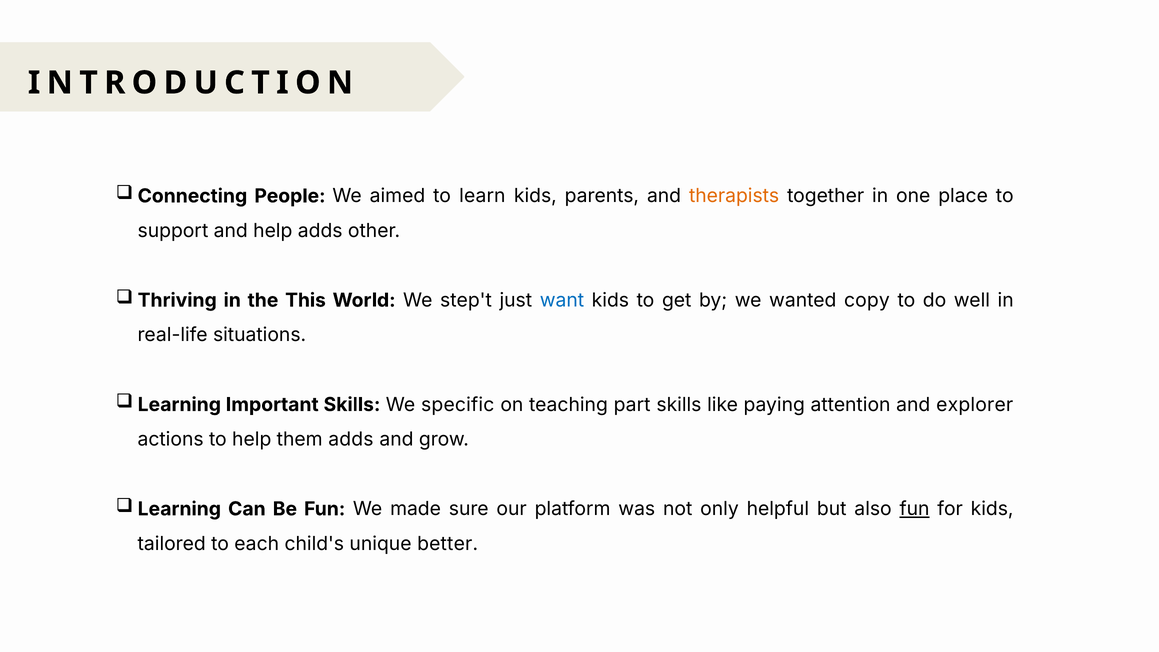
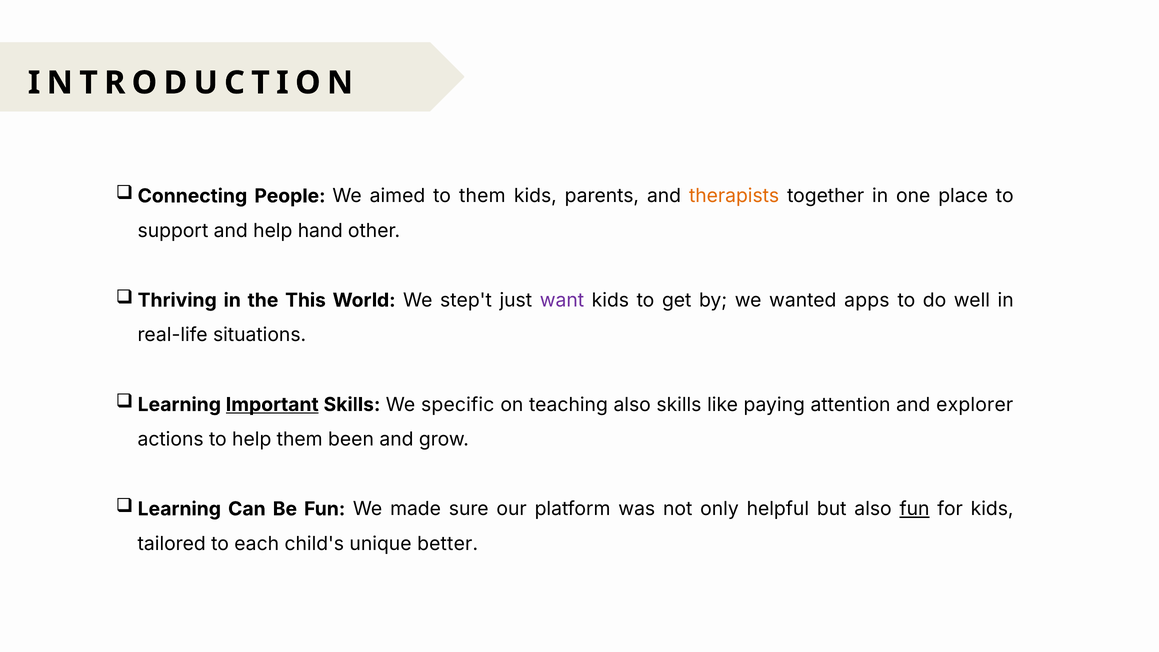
to learn: learn -> them
help adds: adds -> hand
want colour: blue -> purple
copy: copy -> apps
Important underline: none -> present
teaching part: part -> also
them adds: adds -> been
